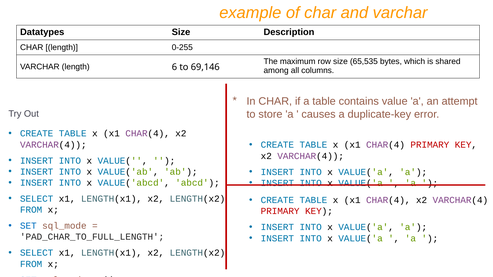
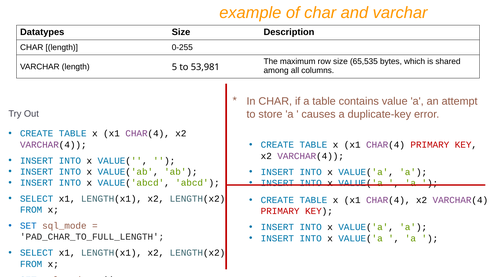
6: 6 -> 5
69,146: 69,146 -> 53,981
